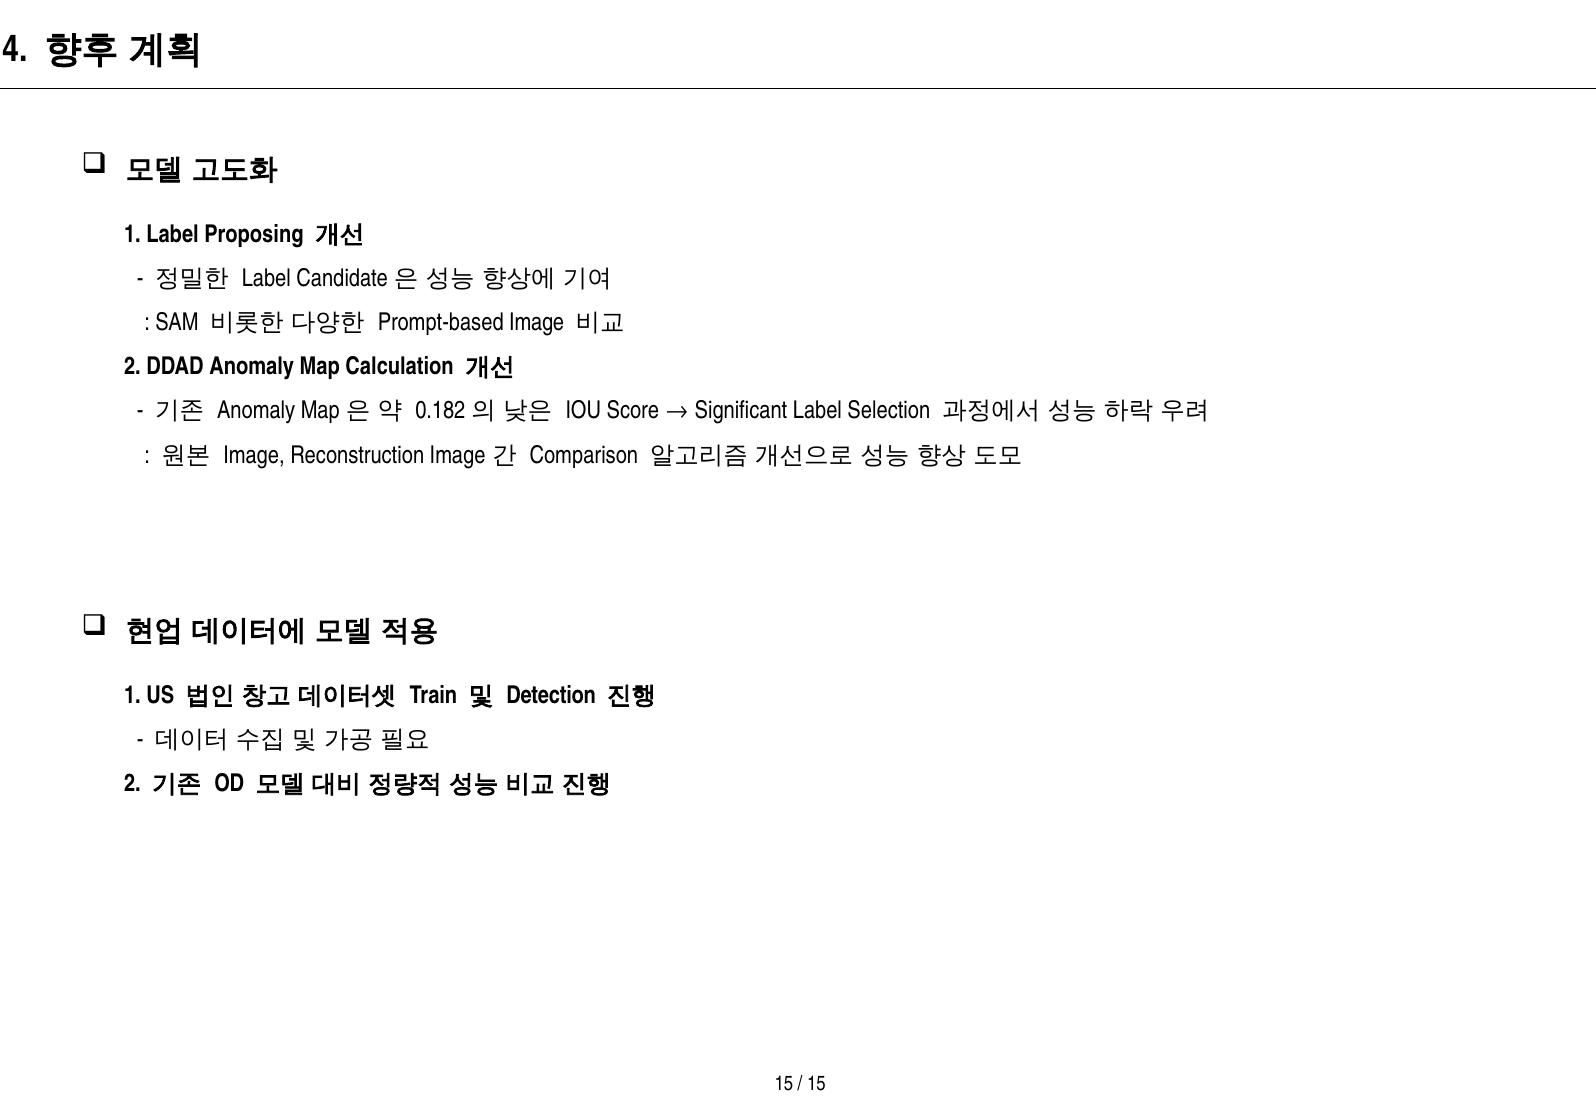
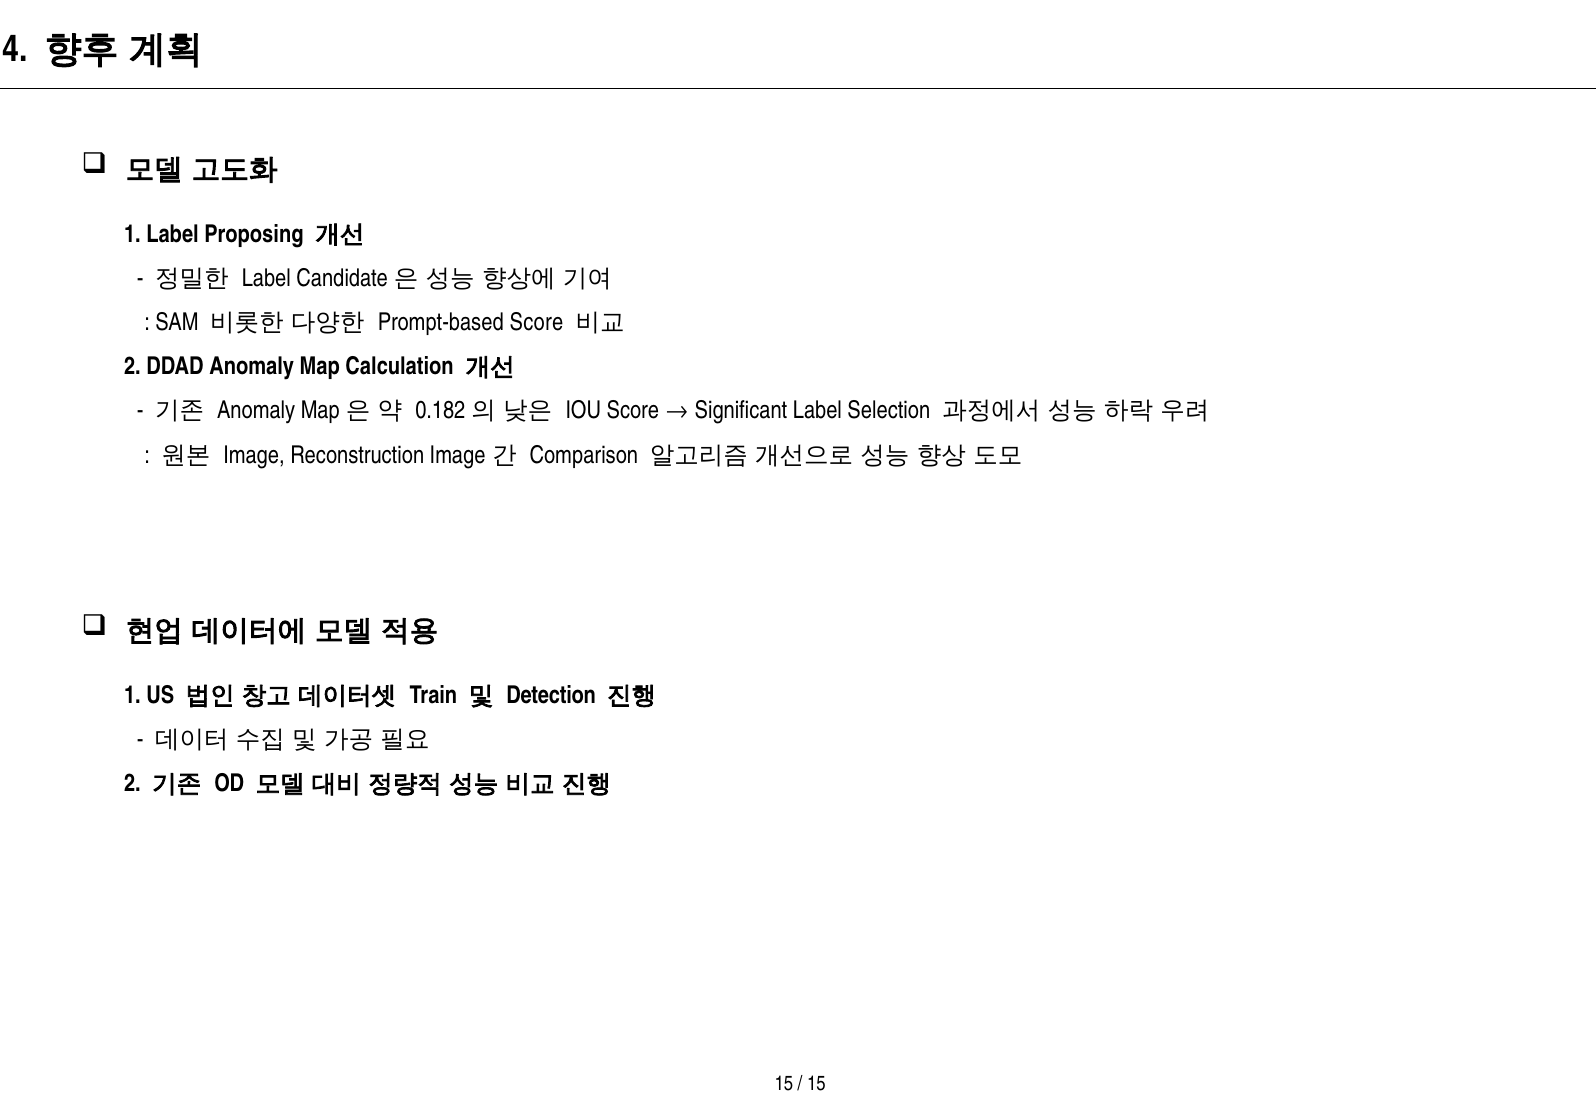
Prompt-based Image: Image -> Score
